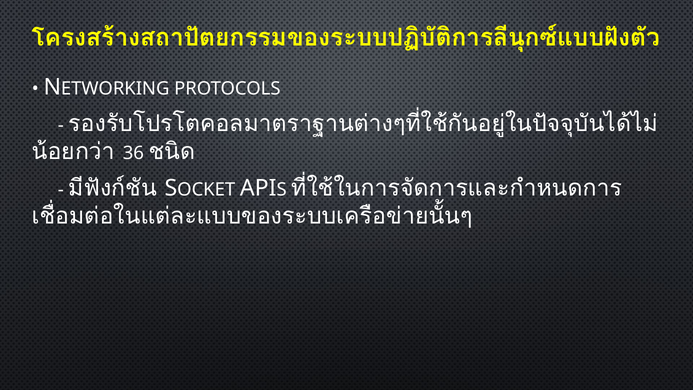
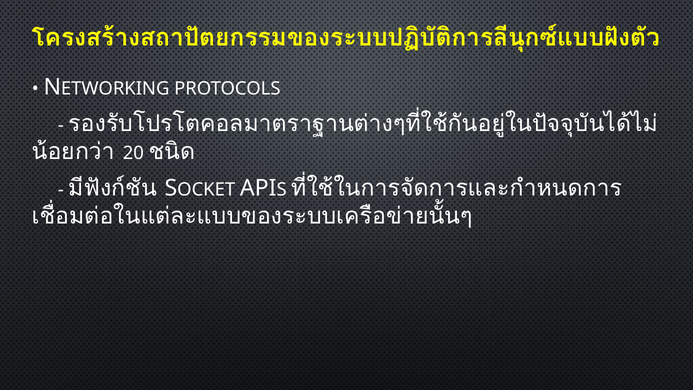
36: 36 -> 20
